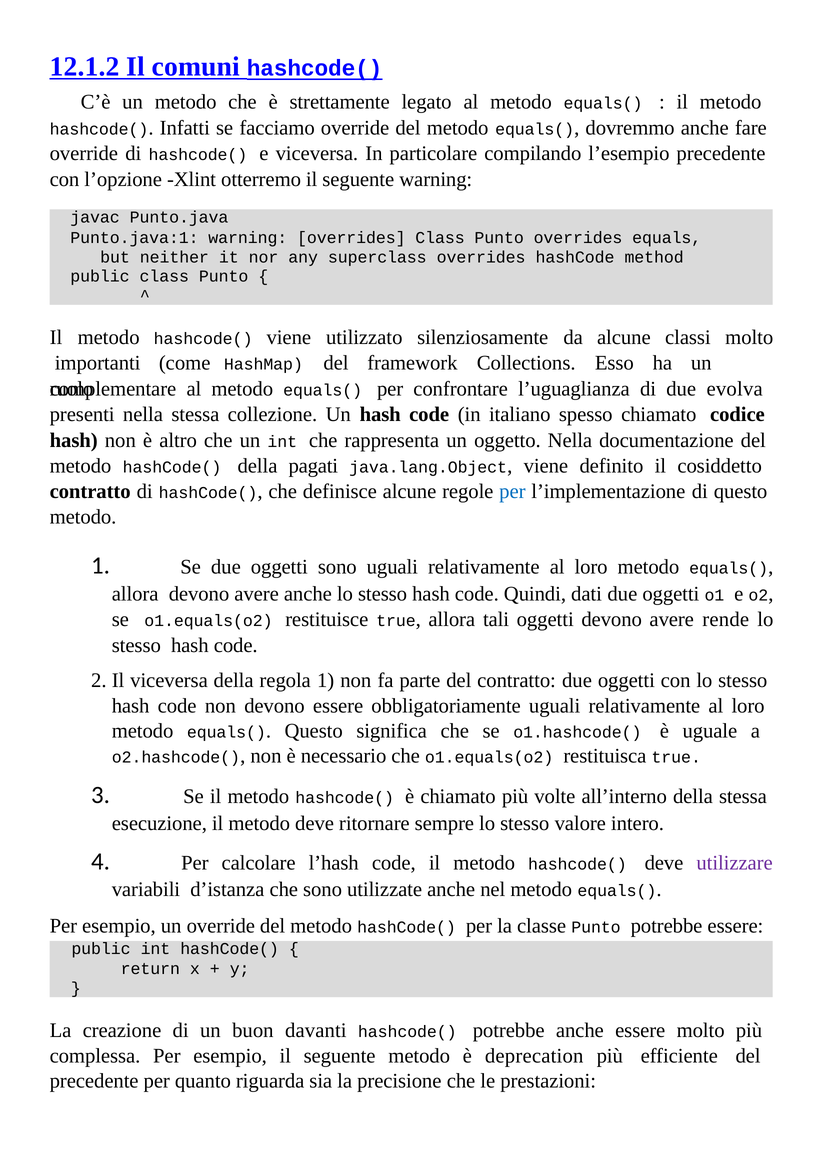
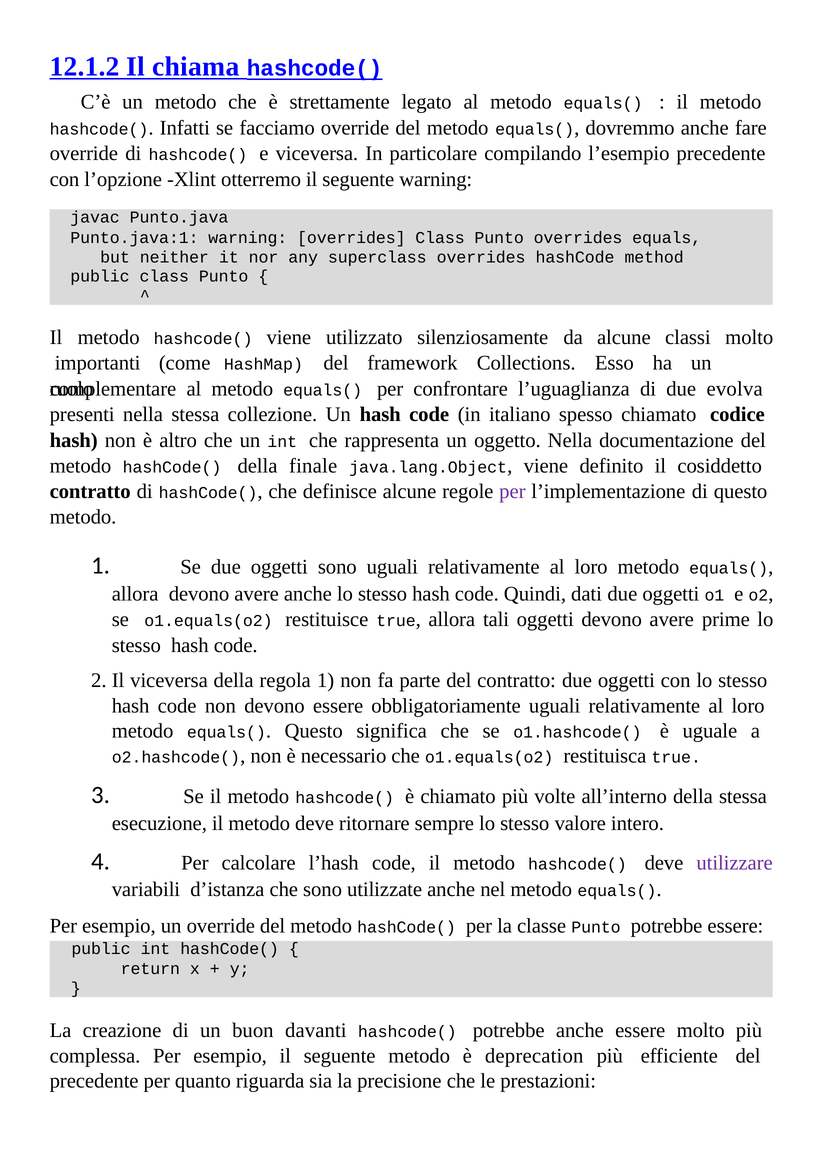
comuni: comuni -> chiama
pagati: pagati -> finale
per at (512, 491) colour: blue -> purple
rende: rende -> prime
